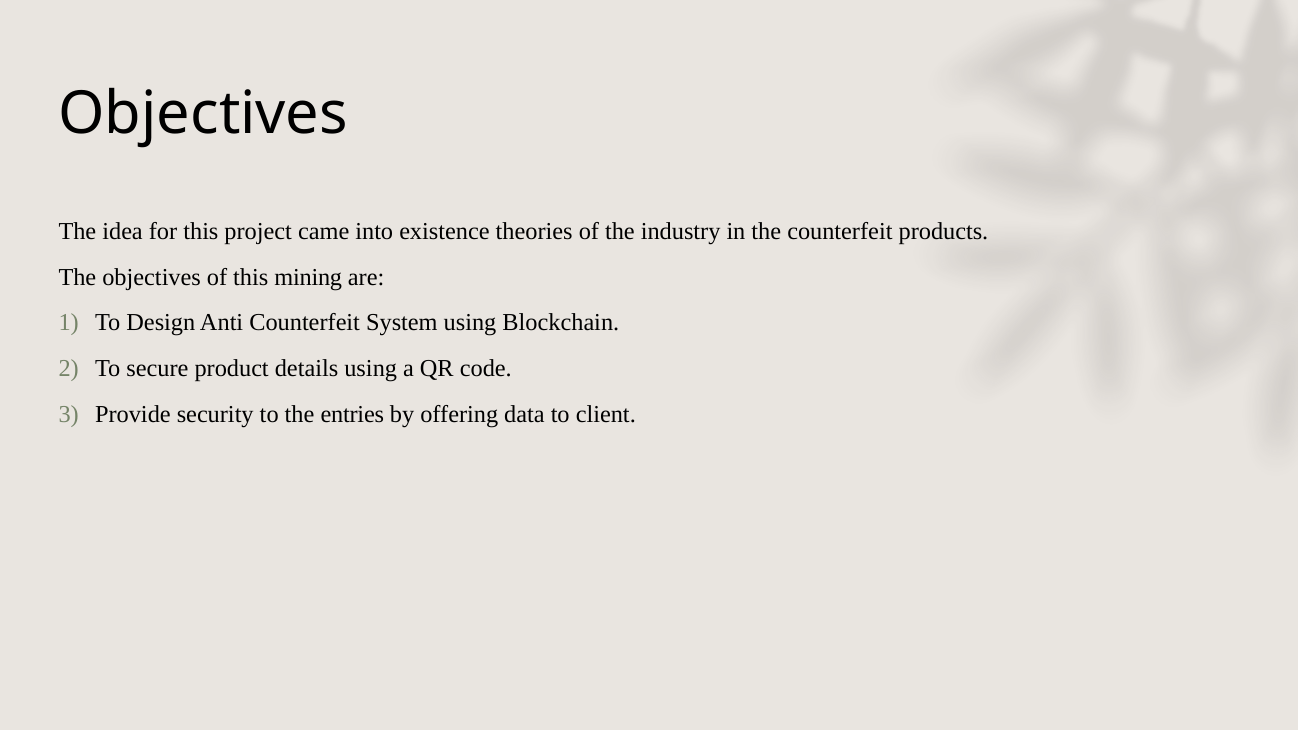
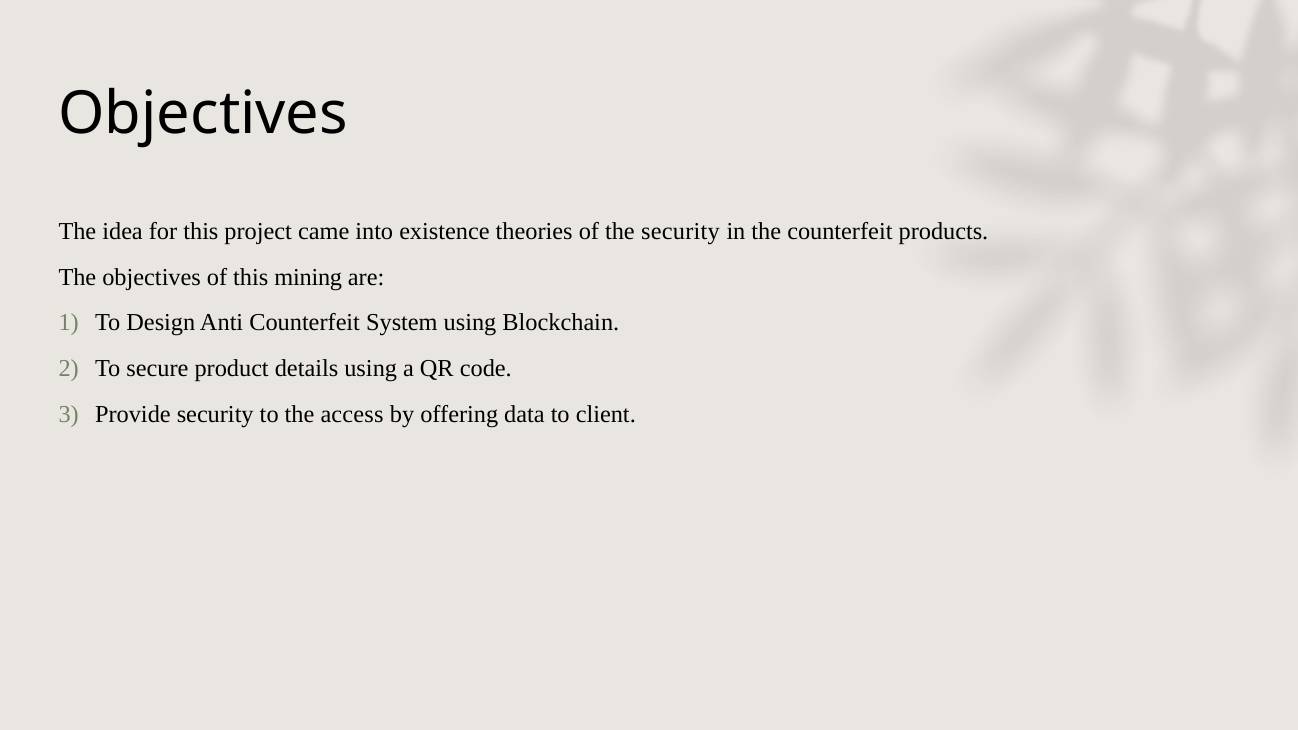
the industry: industry -> security
entries: entries -> access
